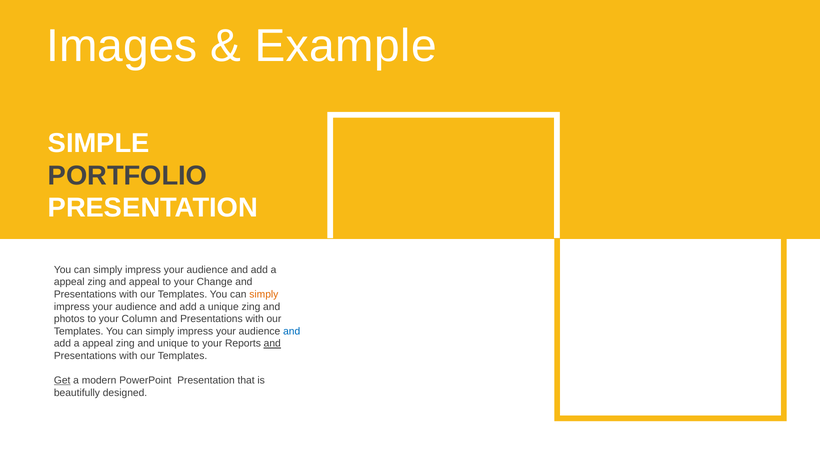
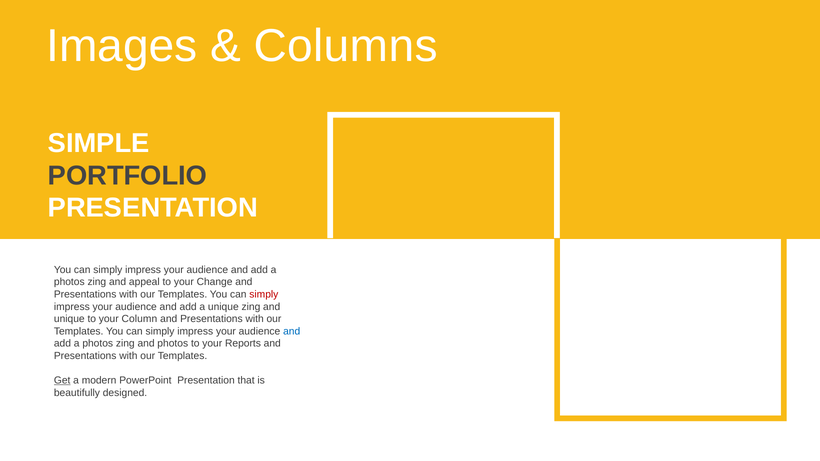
Example: Example -> Columns
appeal at (69, 282): appeal -> photos
simply at (264, 295) colour: orange -> red
photos at (69, 319): photos -> unique
appeal at (98, 344): appeal -> photos
and unique: unique -> photos
and at (272, 344) underline: present -> none
